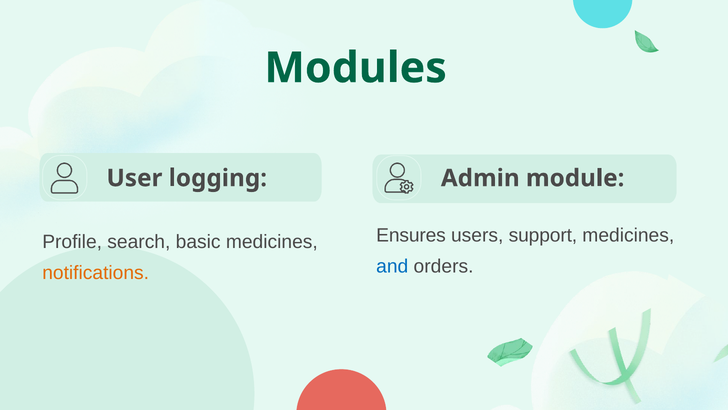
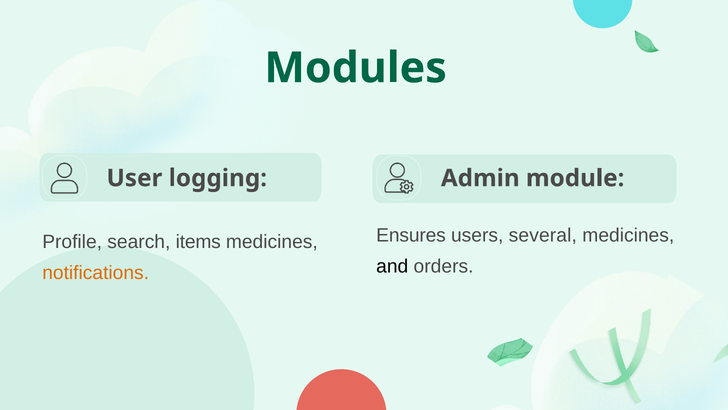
support: support -> several
basic: basic -> items
and colour: blue -> black
